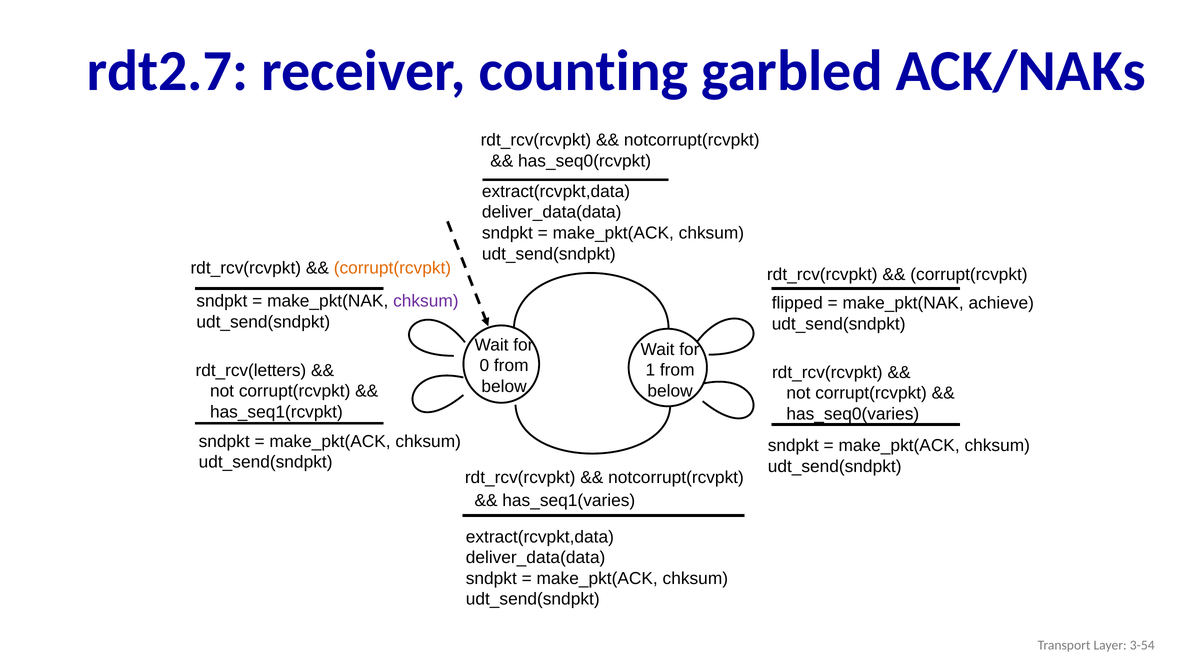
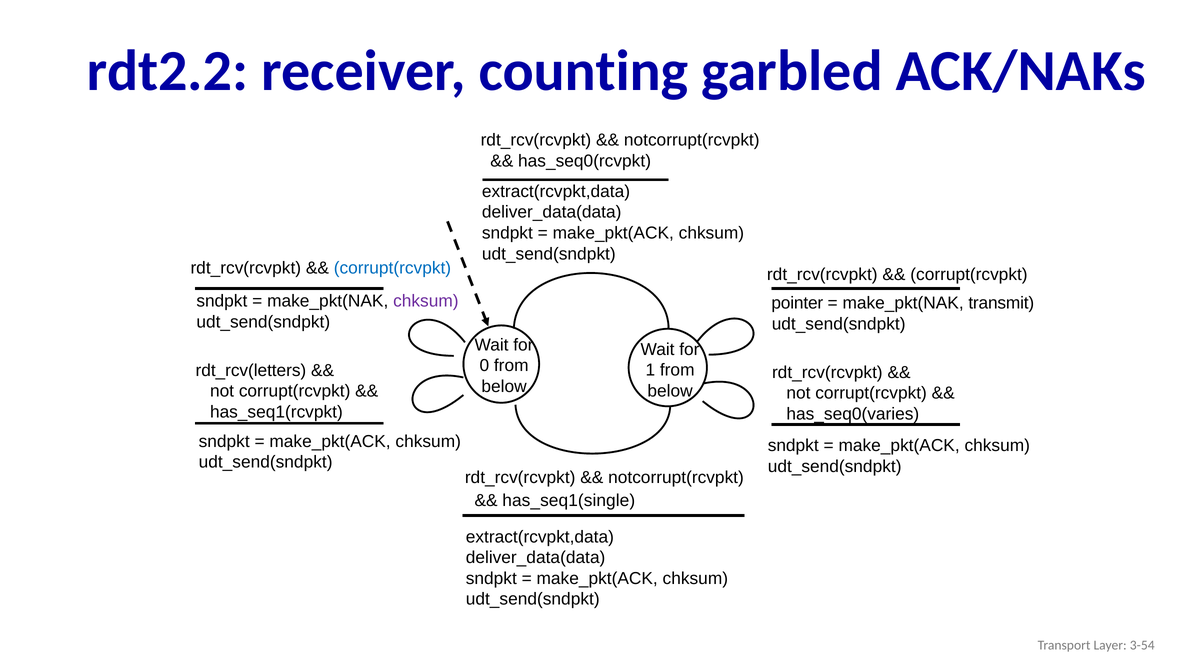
rdt2.7: rdt2.7 -> rdt2.2
corrupt(rcvpkt at (392, 268) colour: orange -> blue
flipped: flipped -> pointer
achieve: achieve -> transmit
has_seq1(varies: has_seq1(varies -> has_seq1(single
